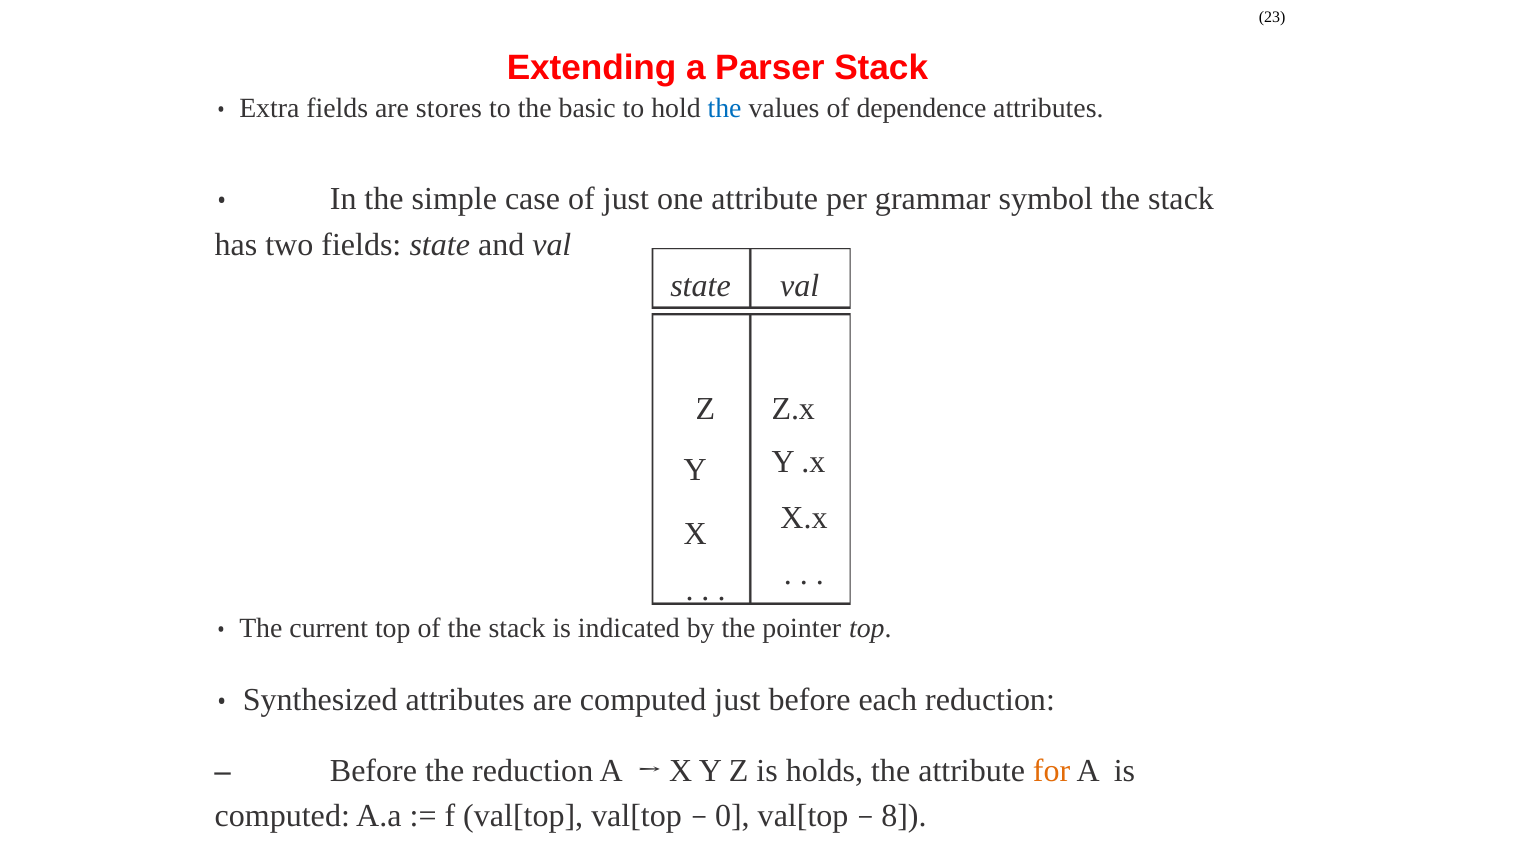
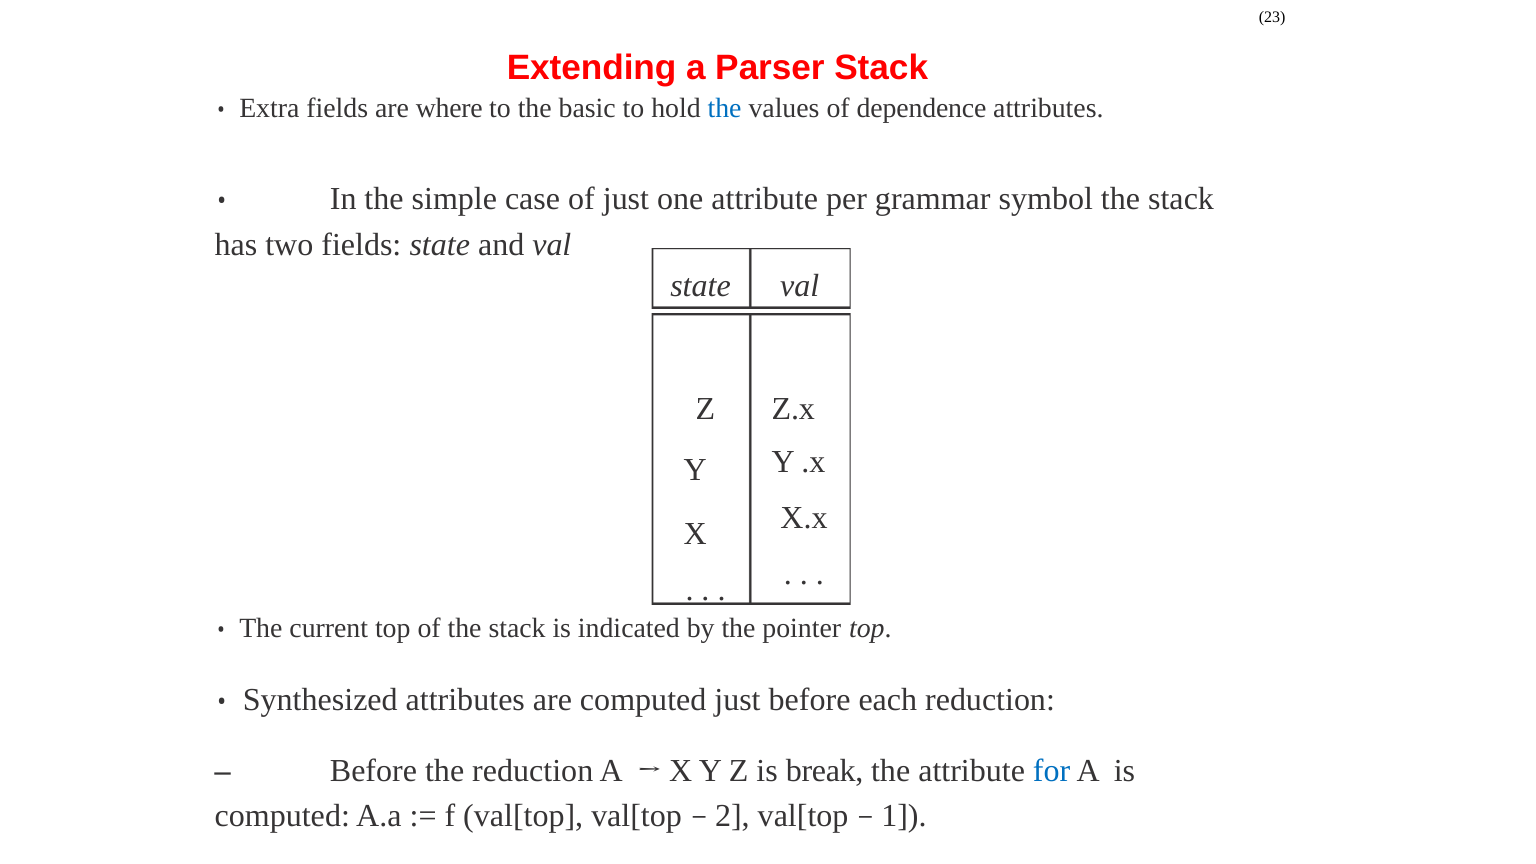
stores: stores -> where
holds: holds -> break
for colour: orange -> blue
0: 0 -> 2
8: 8 -> 1
